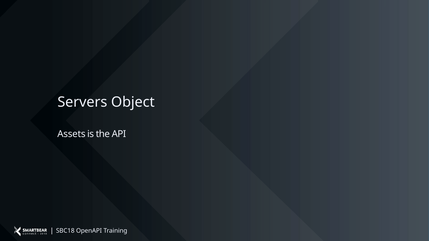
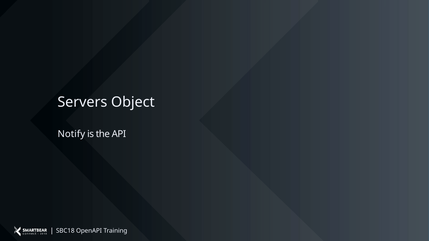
Assets: Assets -> Notify
